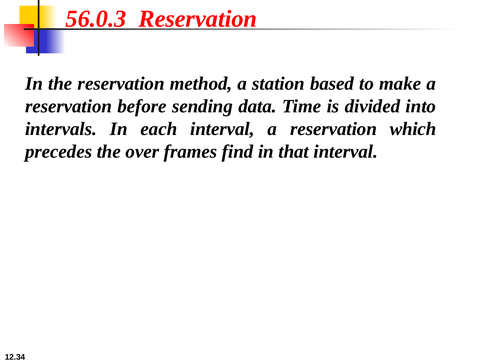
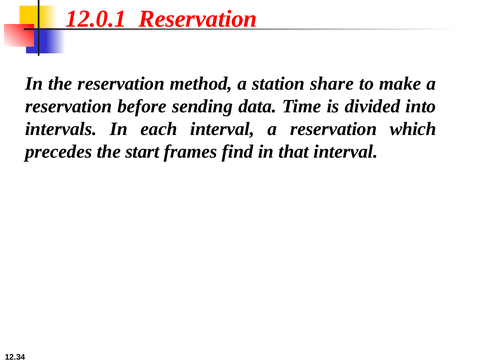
56.0.3: 56.0.3 -> 12.0.1
based: based -> share
over: over -> start
